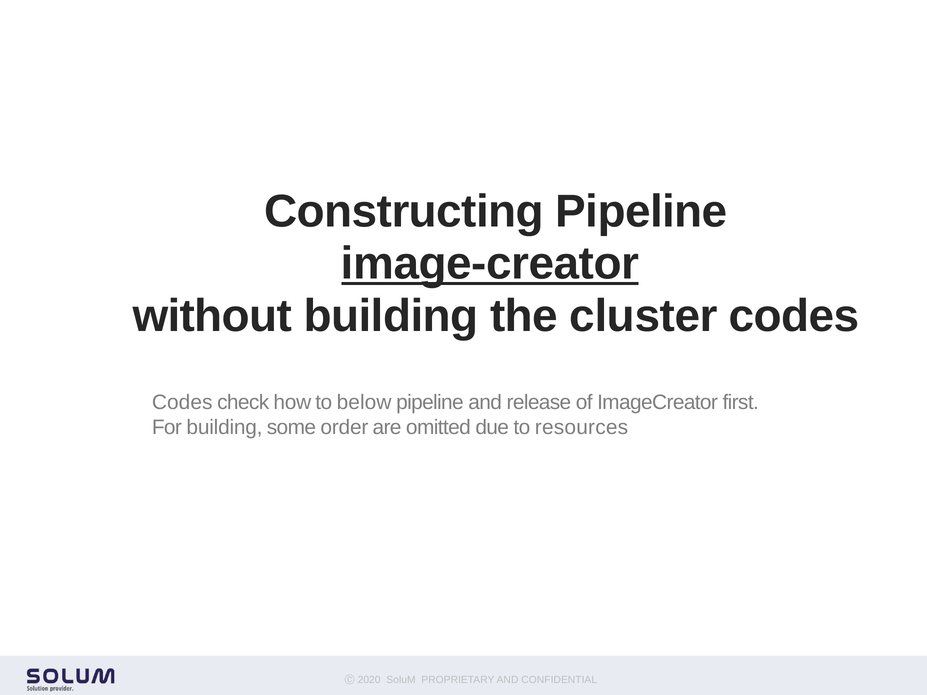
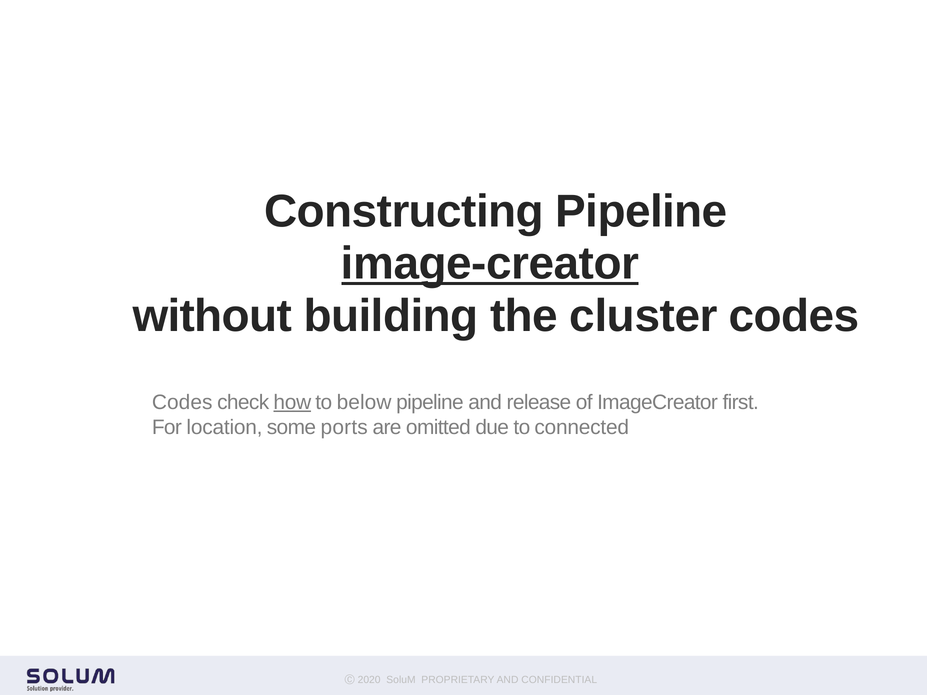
how underline: none -> present
For building: building -> location
order: order -> ports
resources: resources -> connected
